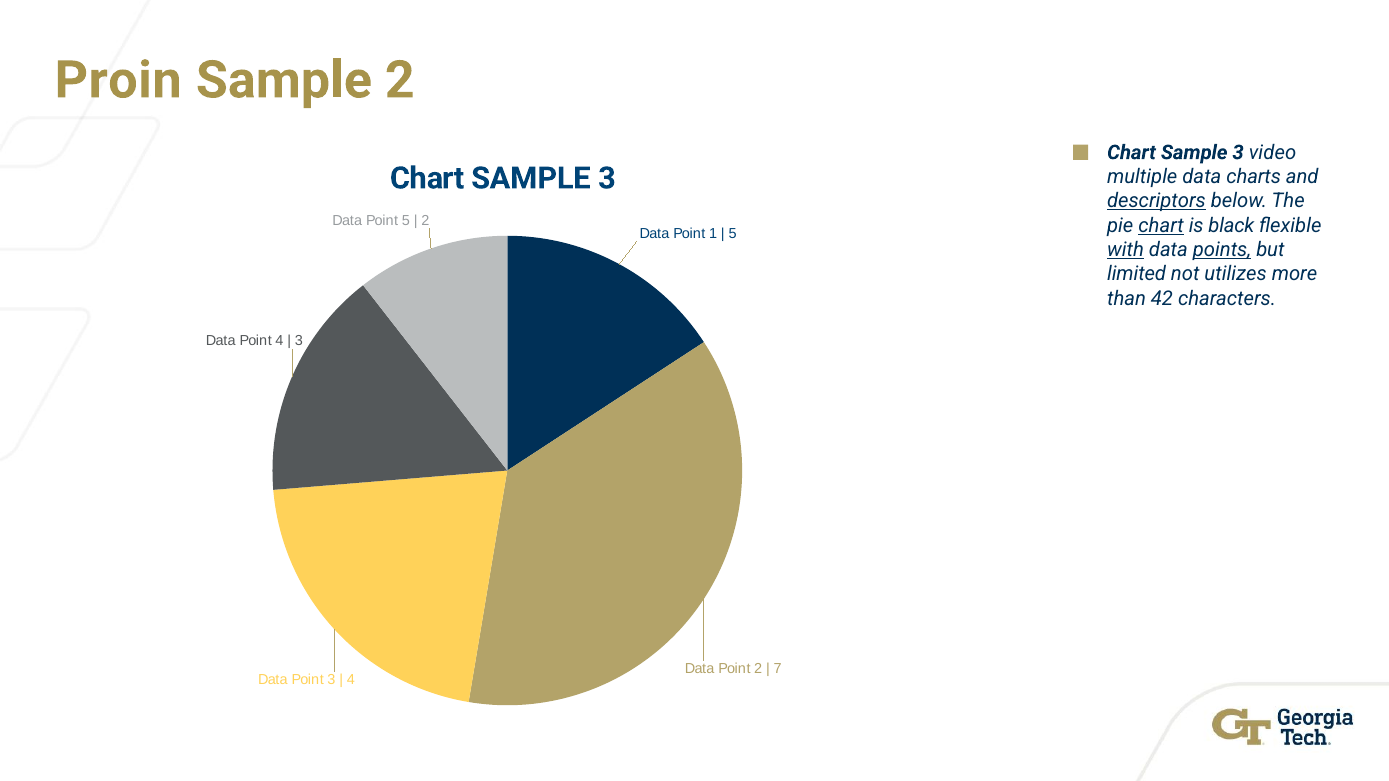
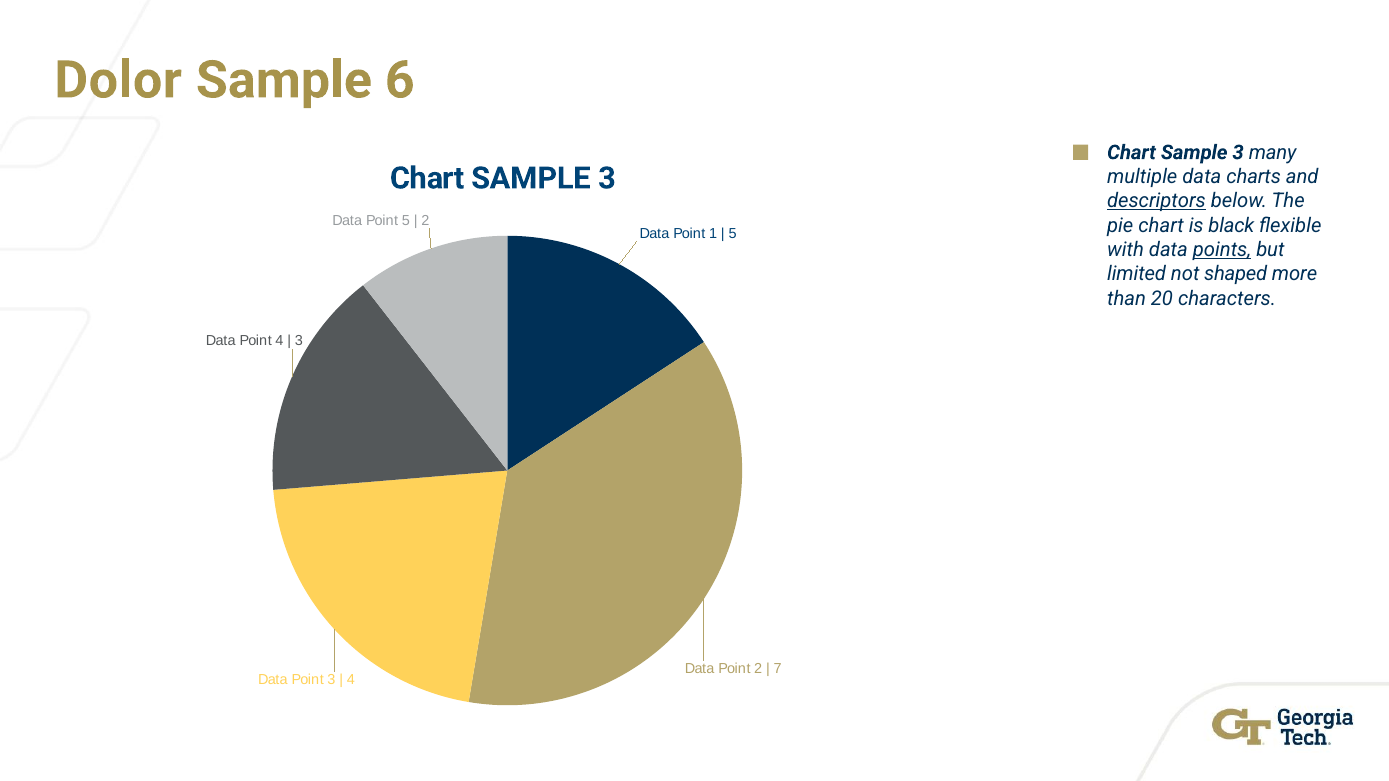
Proin: Proin -> Dolor
Sample 2: 2 -> 6
video: video -> many
chart at (1161, 225) underline: present -> none
with underline: present -> none
utilizes: utilizes -> shaped
42: 42 -> 20
